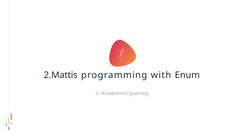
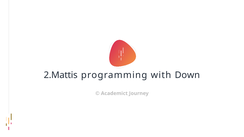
Enum: Enum -> Down
